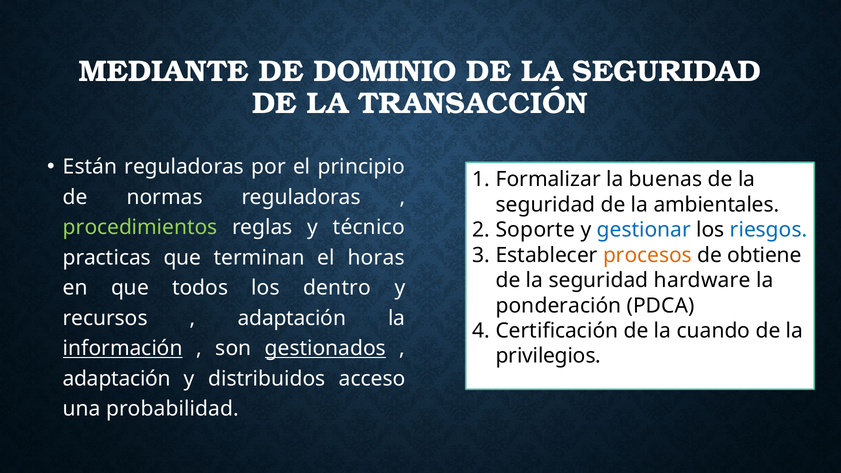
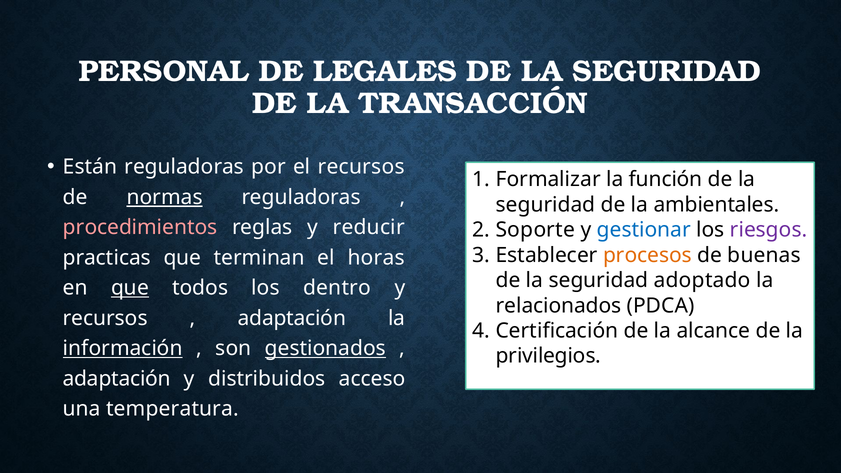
MEDIANTE: MEDIANTE -> PERSONAL
DOMINIO: DOMINIO -> LEGALES
el principio: principio -> recursos
buenas: buenas -> función
normas underline: none -> present
procedimientos colour: light green -> pink
técnico: técnico -> reducir
riesgos colour: blue -> purple
obtiene: obtiene -> buenas
hardware: hardware -> adoptado
que at (130, 288) underline: none -> present
ponderación: ponderación -> relacionados
cuando: cuando -> alcance
probabilidad: probabilidad -> temperatura
